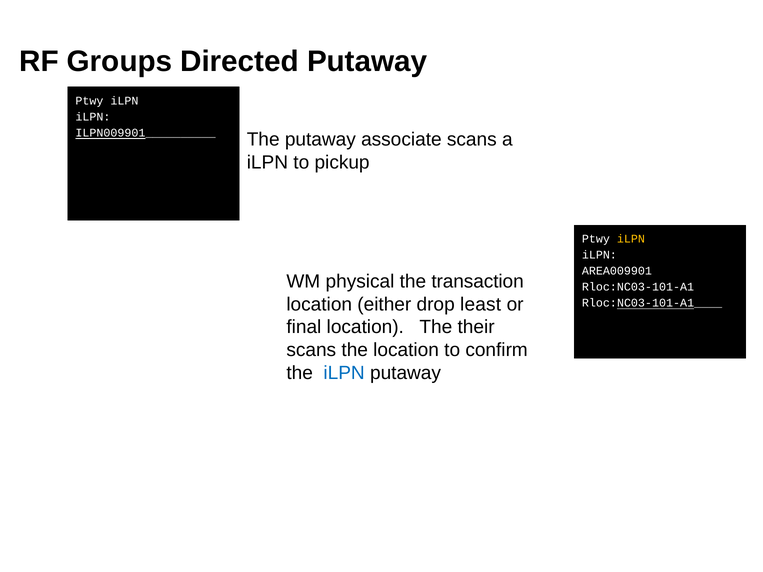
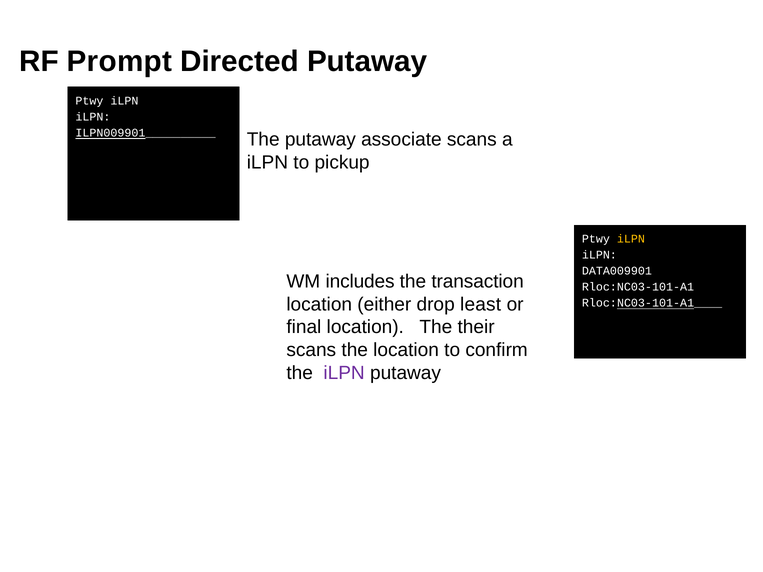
Groups: Groups -> Prompt
AREA009901: AREA009901 -> DATA009901
physical: physical -> includes
iLPN at (344, 373) colour: blue -> purple
